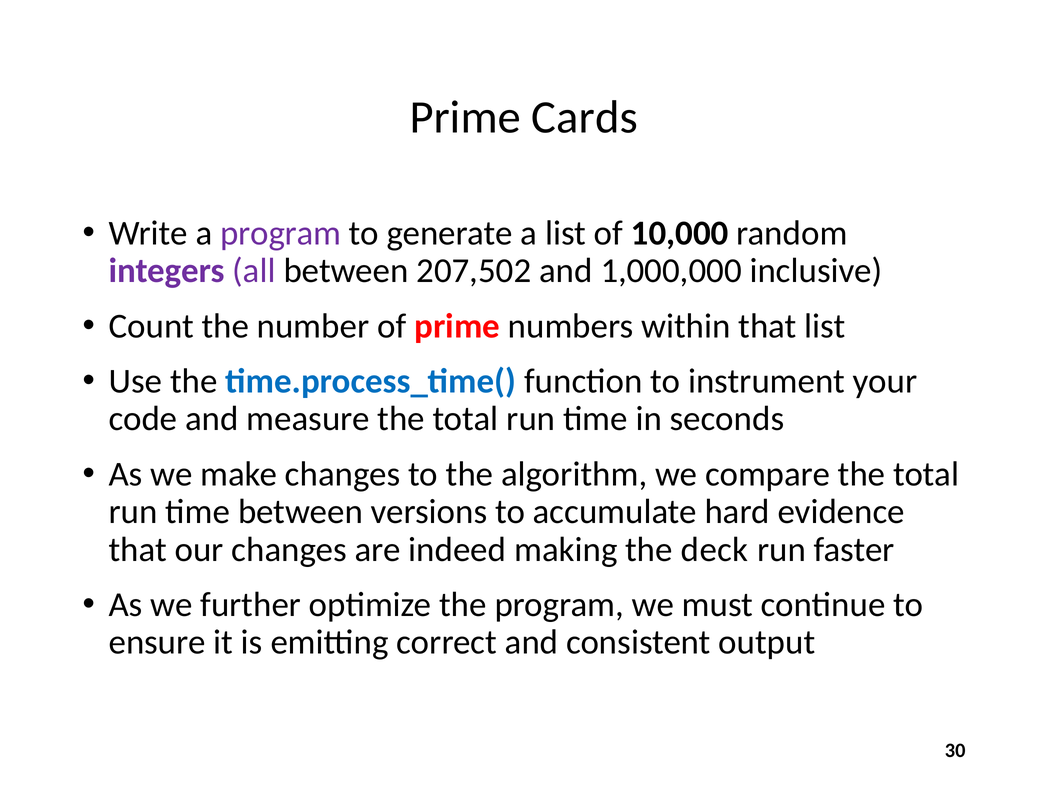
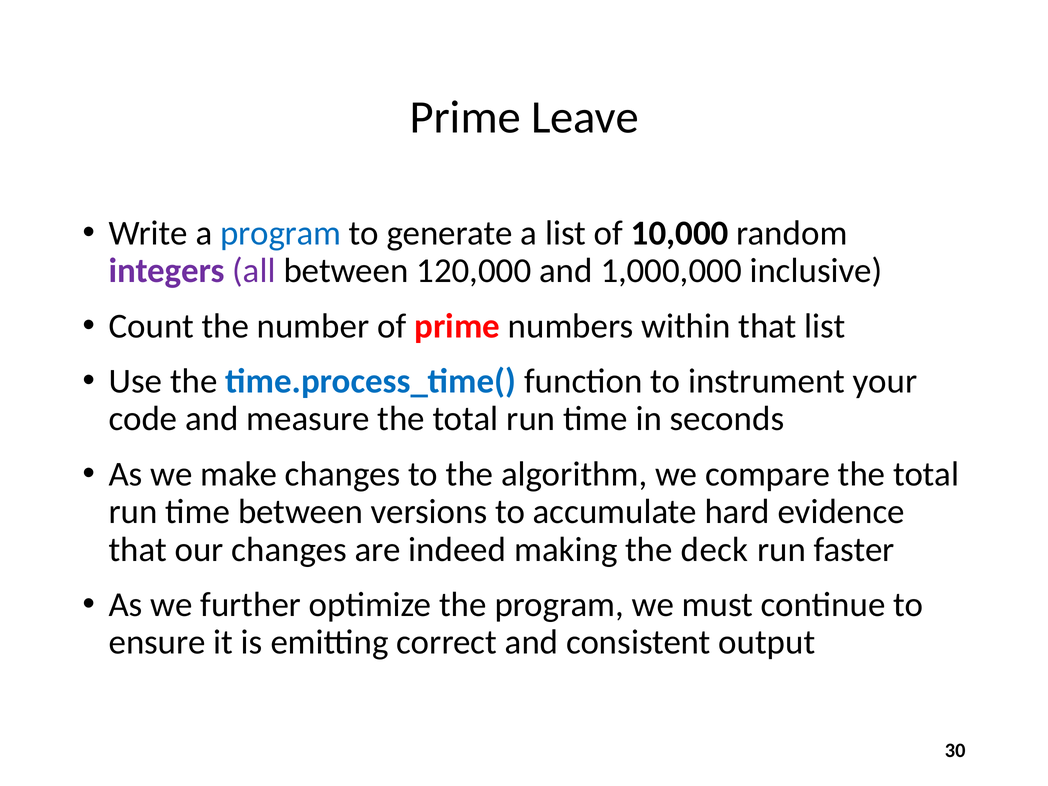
Cards: Cards -> Leave
program at (281, 233) colour: purple -> blue
207,502: 207,502 -> 120,000
